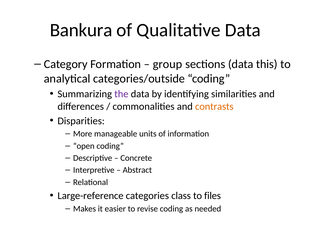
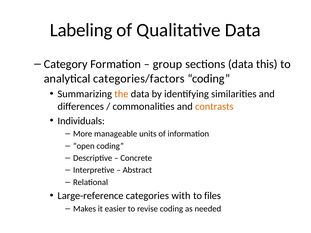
Bankura: Bankura -> Labeling
categories/outside: categories/outside -> categories/factors
the colour: purple -> orange
Disparities: Disparities -> Individuals
class: class -> with
